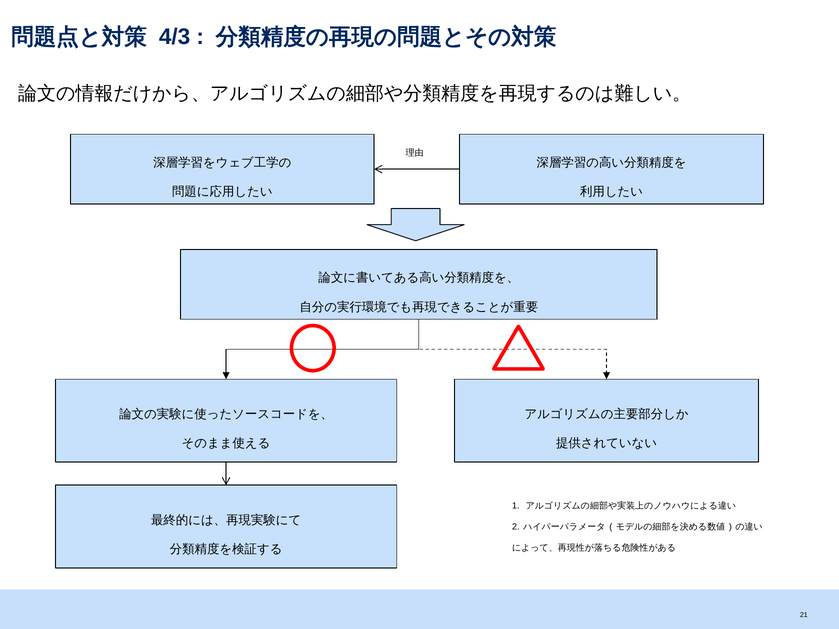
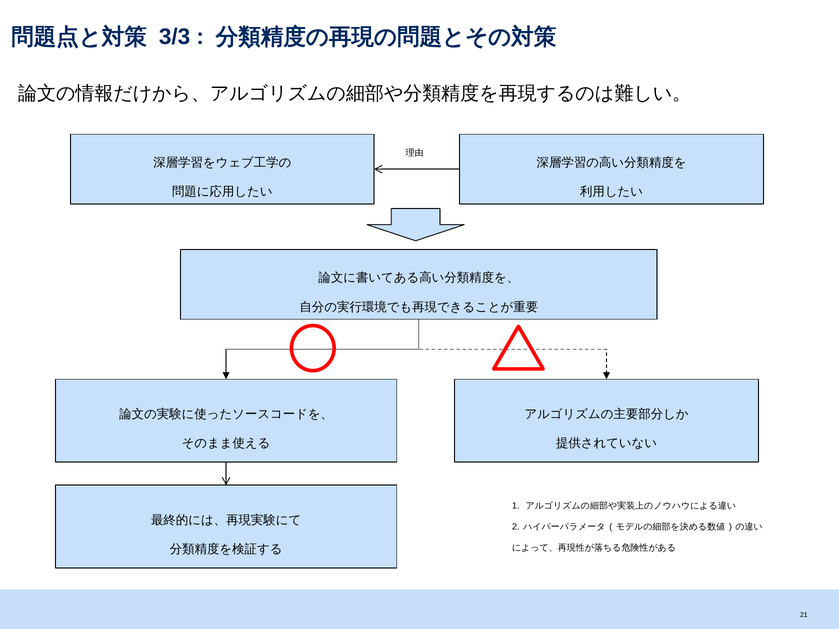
4/3: 4/3 -> 3/3
